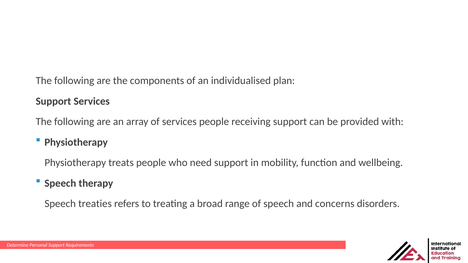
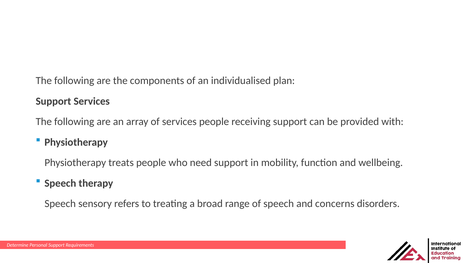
treaties: treaties -> sensory
